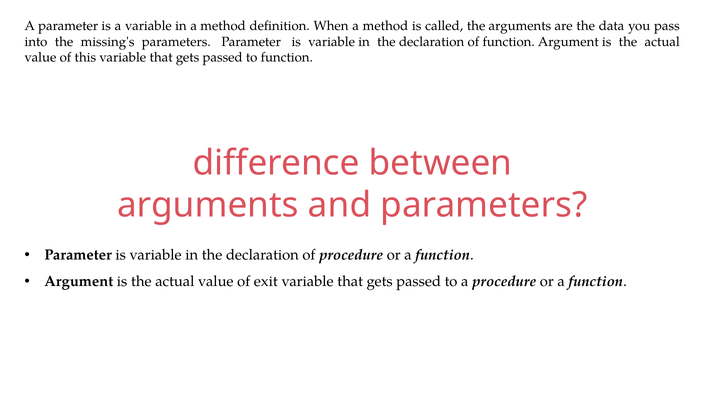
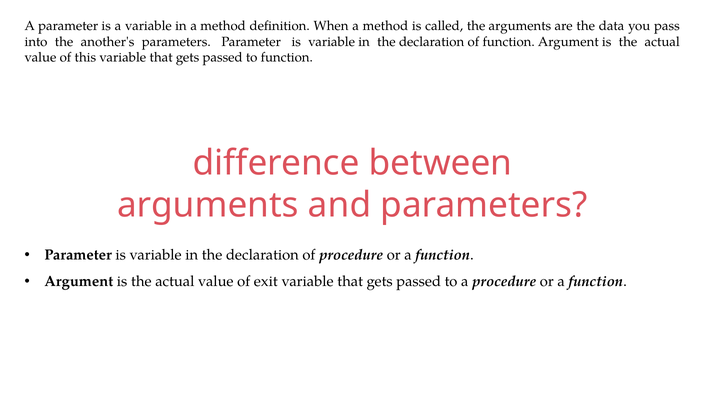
missing's: missing's -> another's
